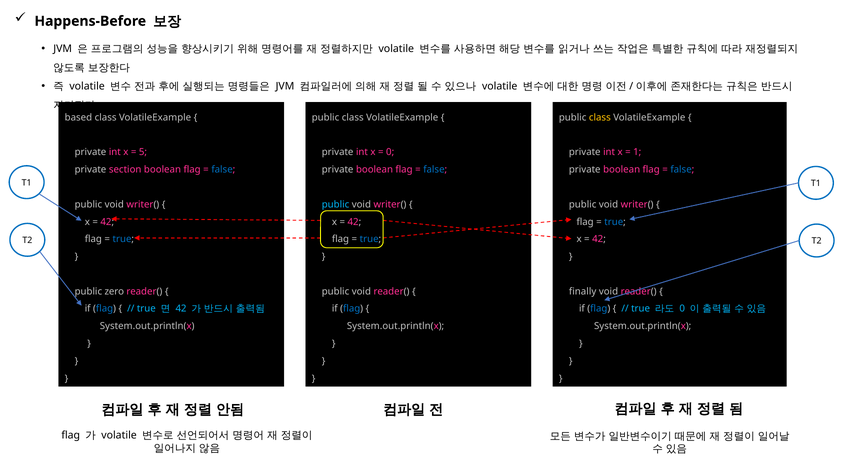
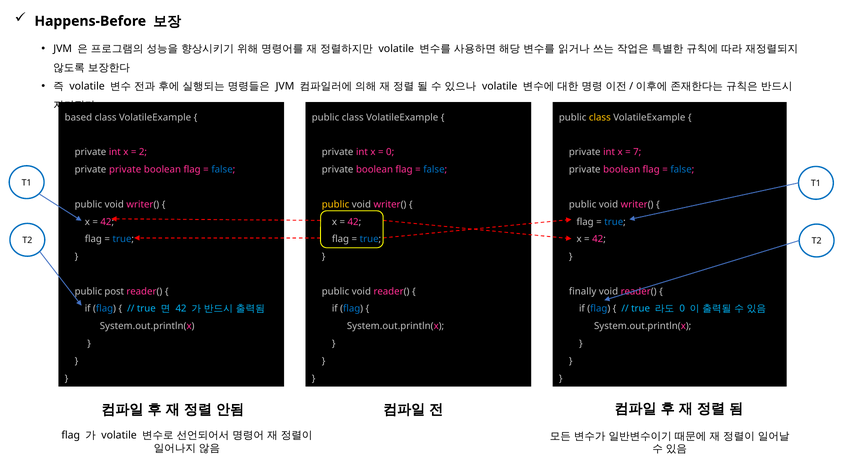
5: 5 -> 2
1: 1 -> 7
private section: section -> private
public at (336, 204) colour: light blue -> yellow
zero: zero -> post
